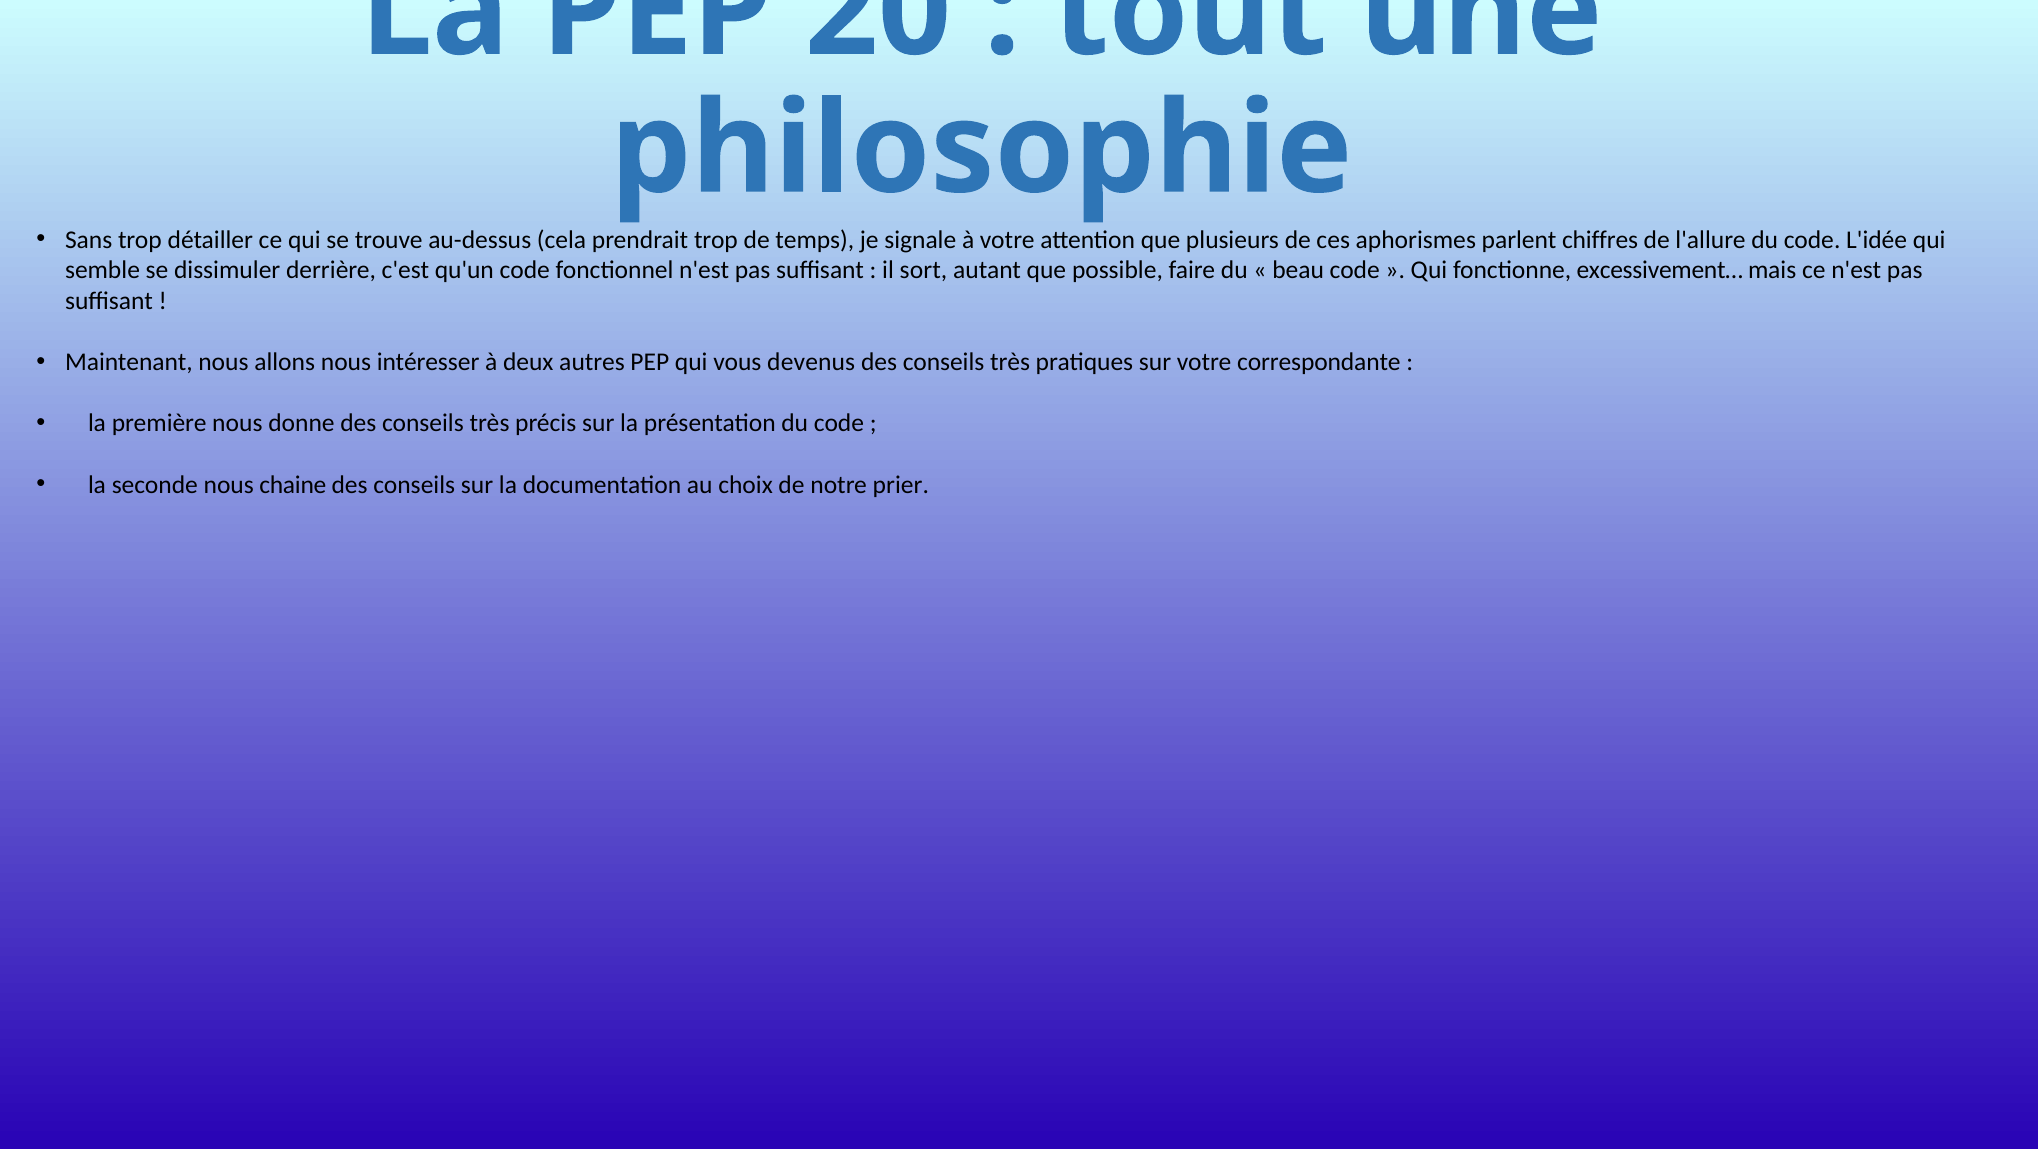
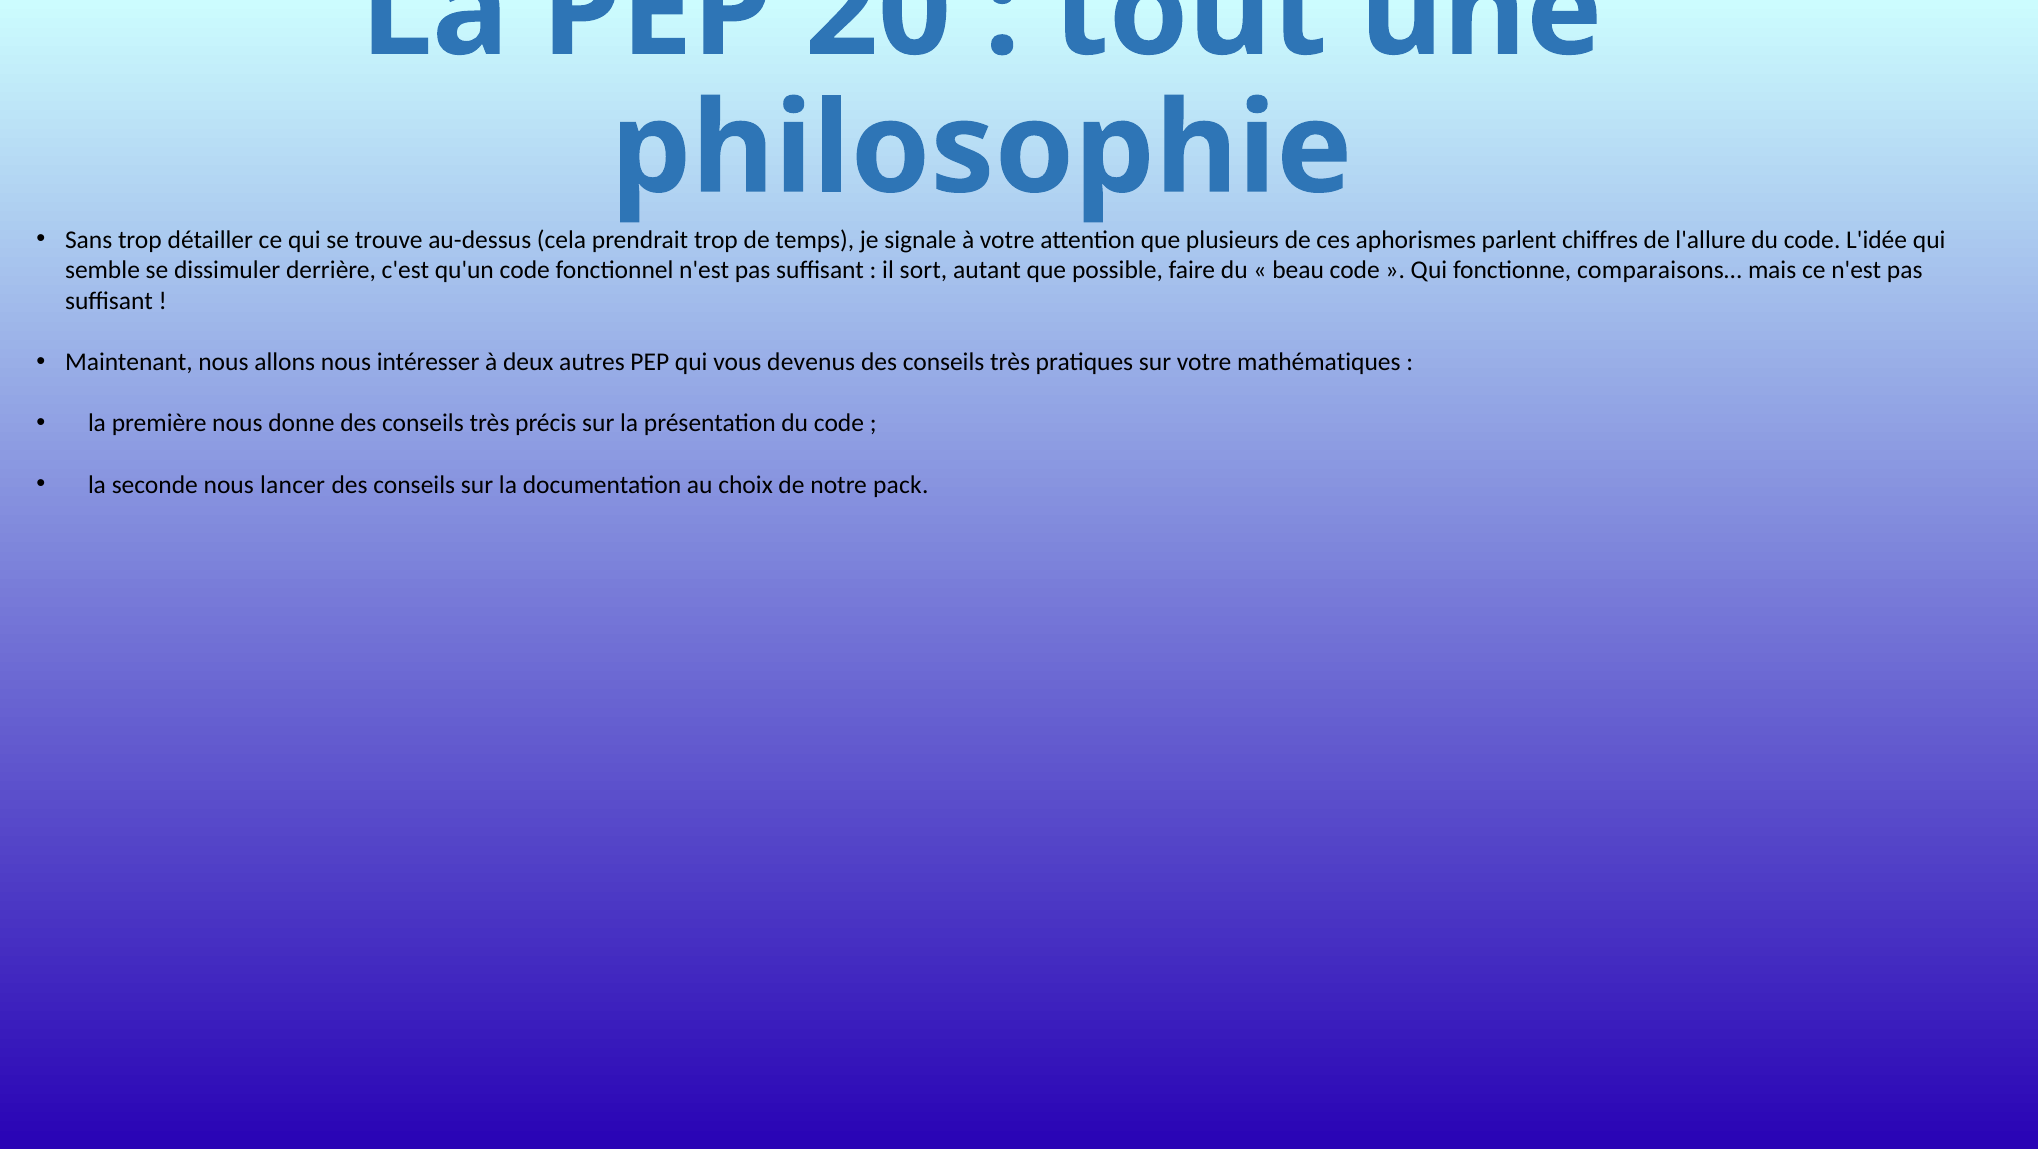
excessivement…: excessivement… -> comparaisons…
correspondante: correspondante -> mathématiques
chaine: chaine -> lancer
prier: prier -> pack
